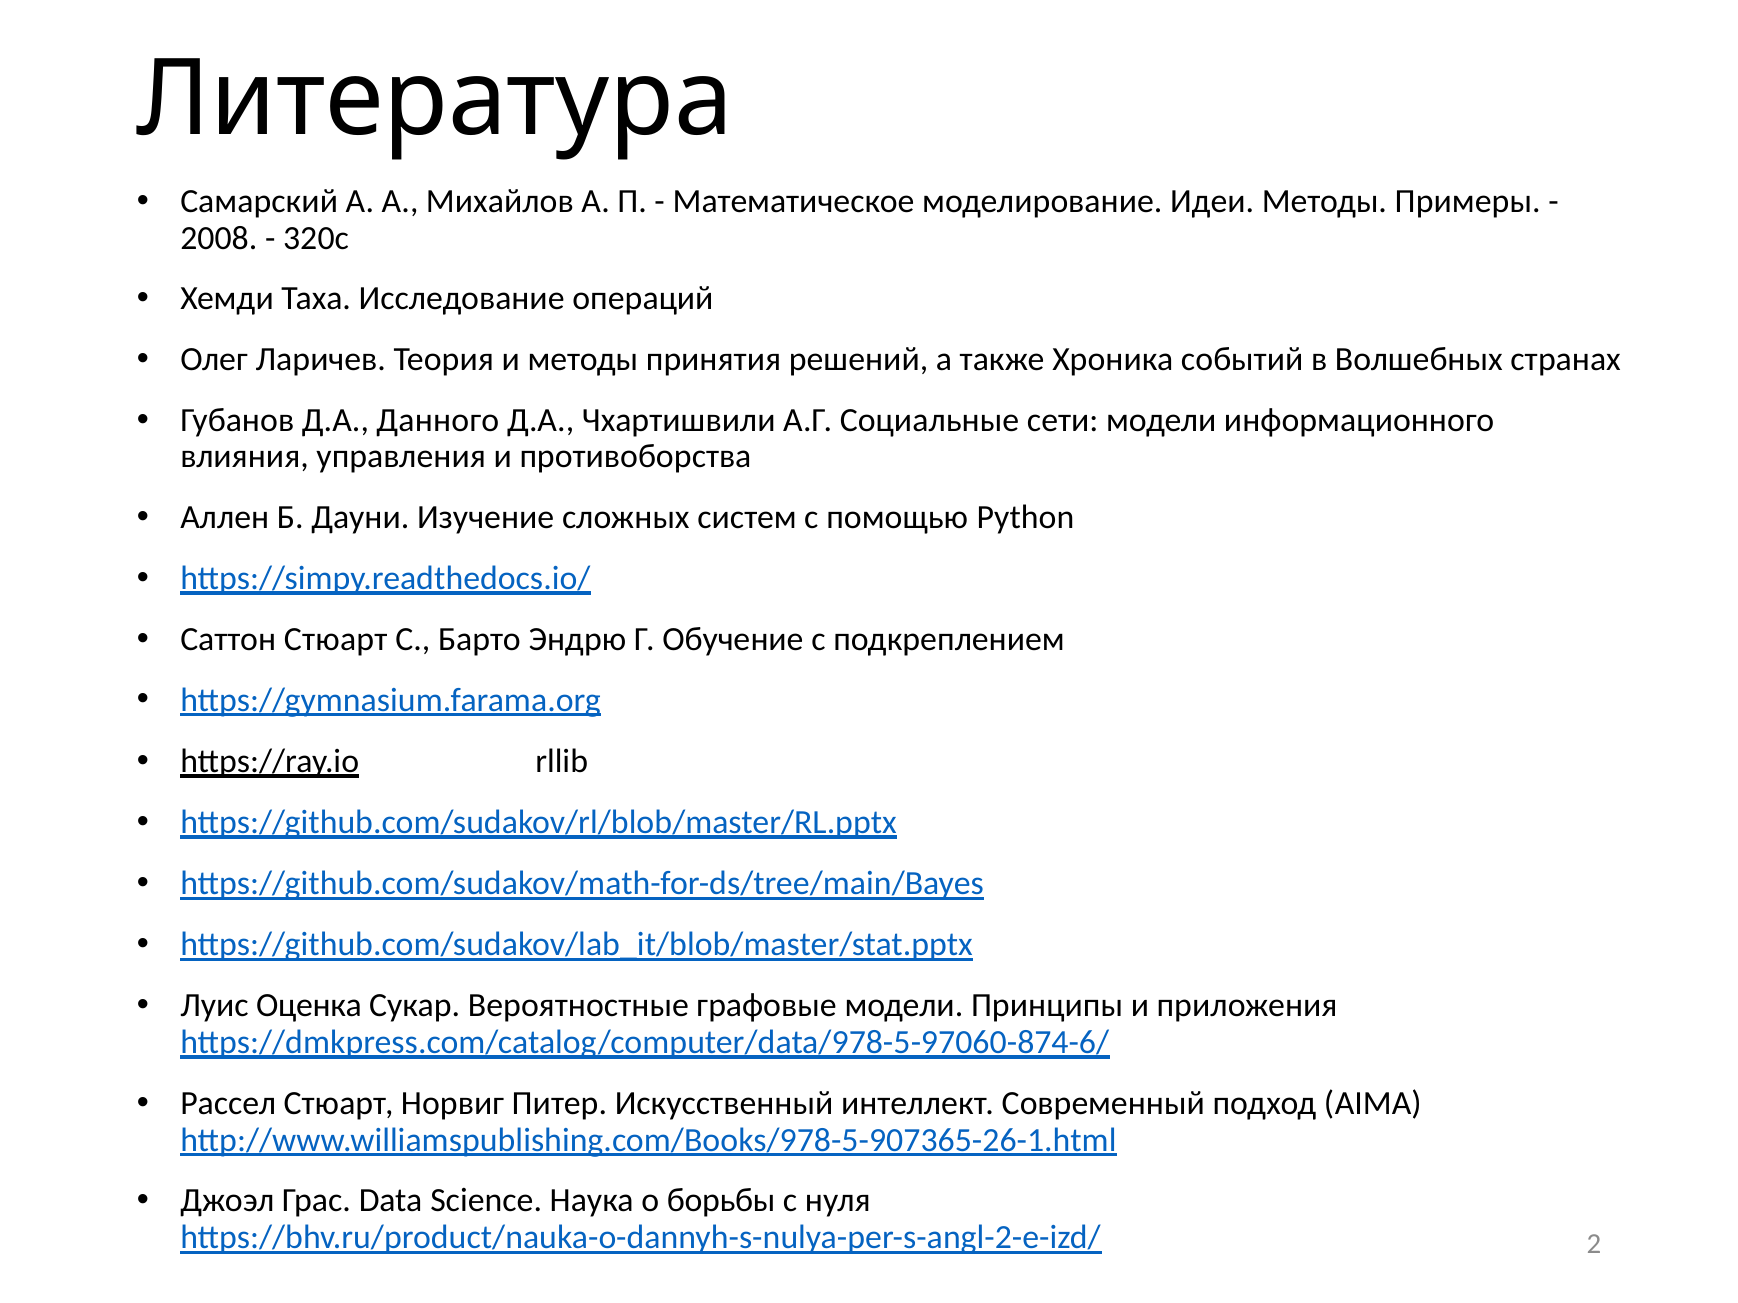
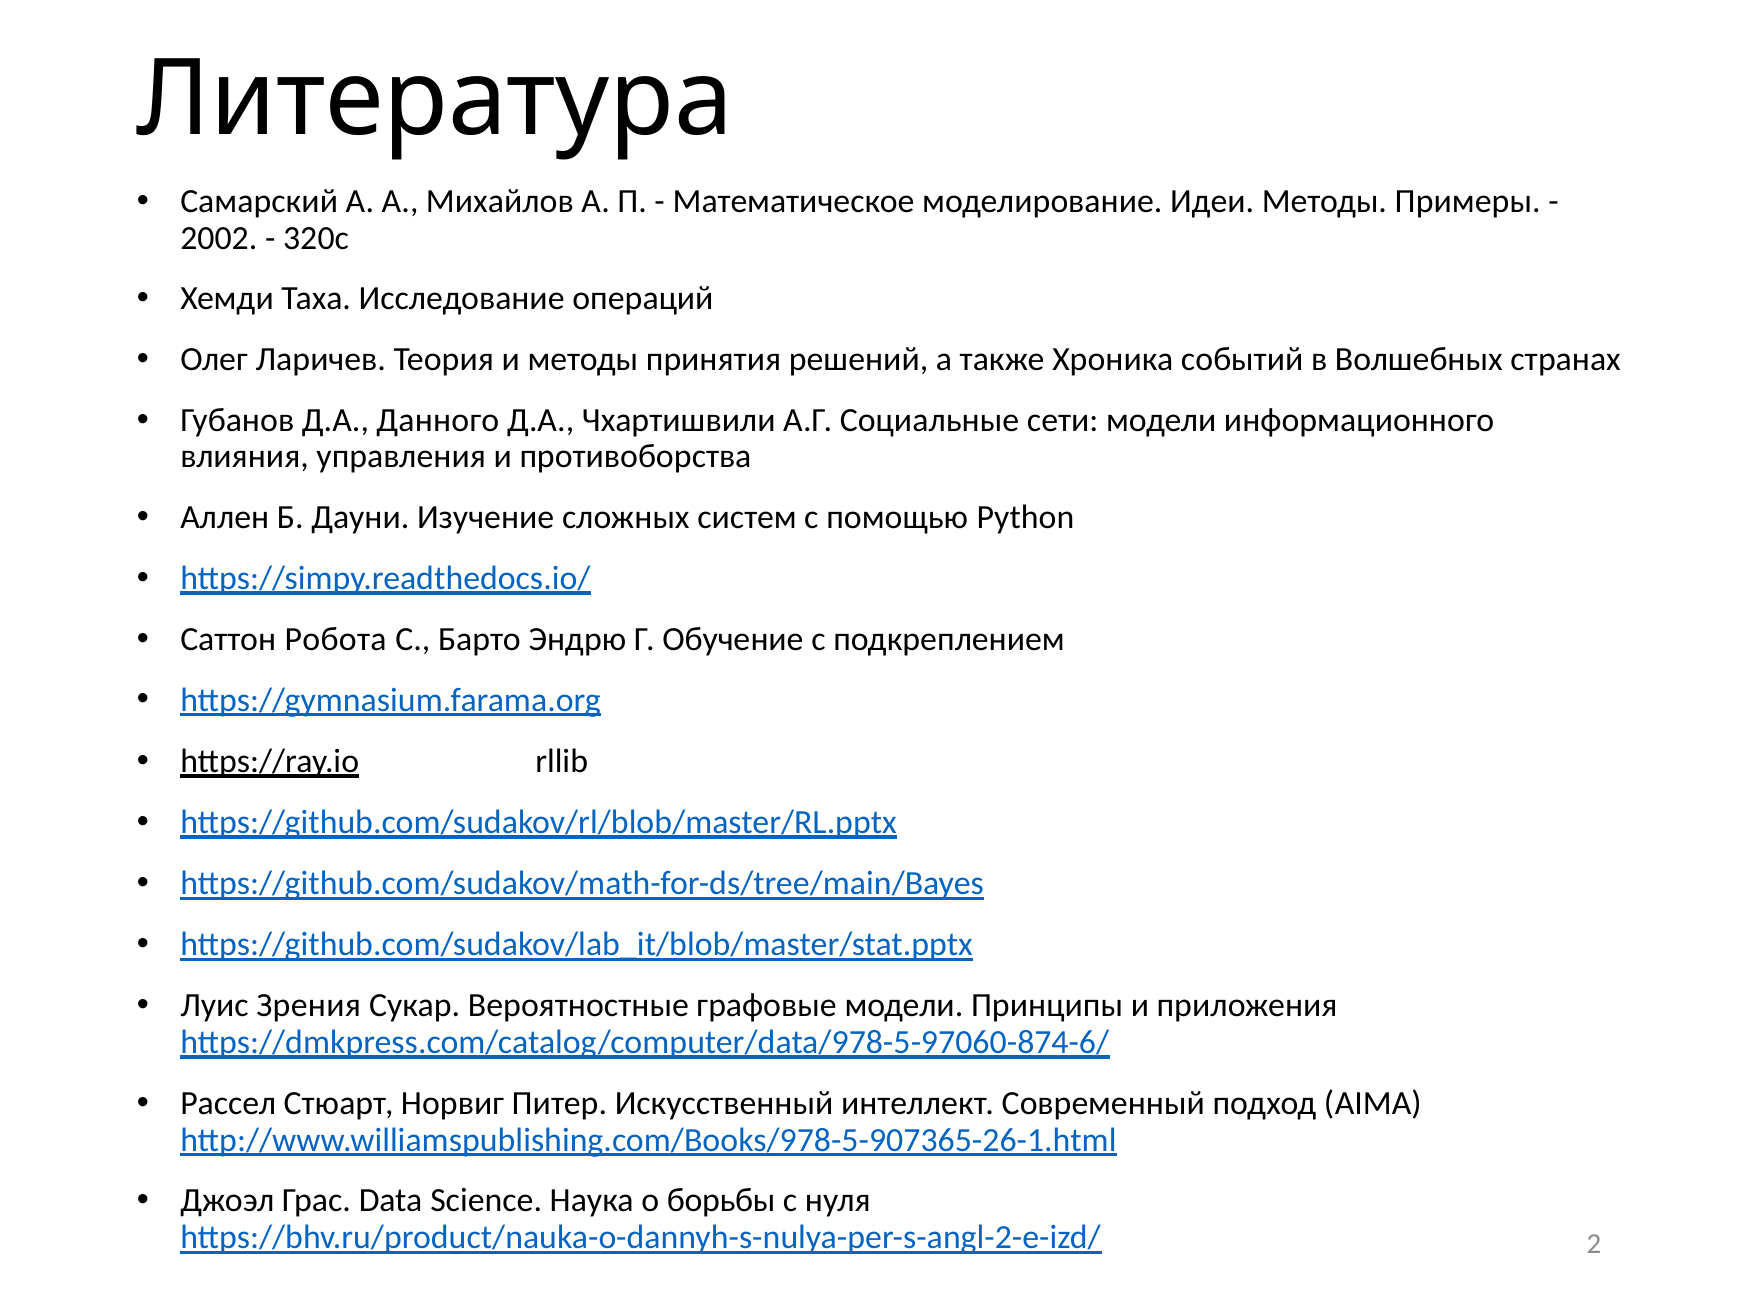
2008: 2008 -> 2002
Саттон Стюарт: Стюарт -> Робота
Оценка: Оценка -> Зрения
